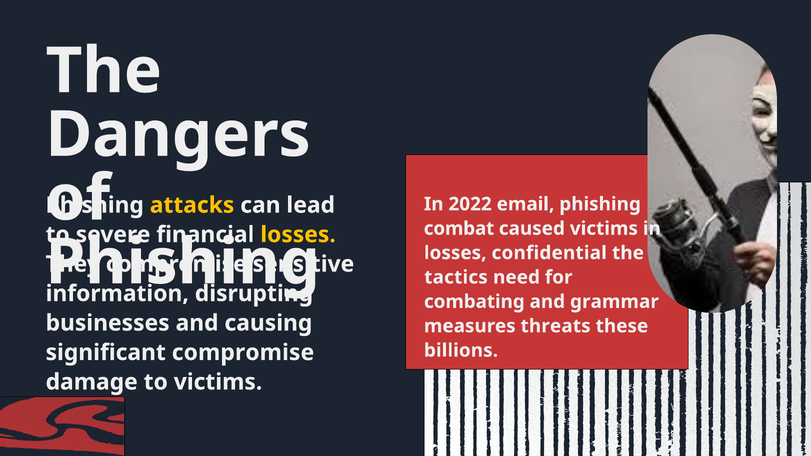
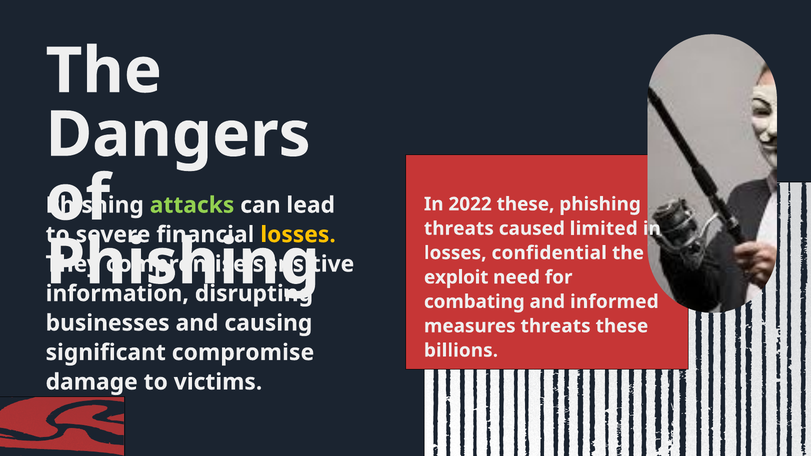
2022 email: email -> these
attacks colour: yellow -> light green
combat at (459, 229): combat -> threats
caused victims: victims -> limited
tactics: tactics -> exploit
grammar: grammar -> informed
